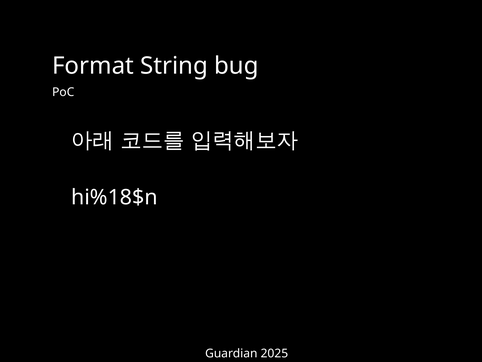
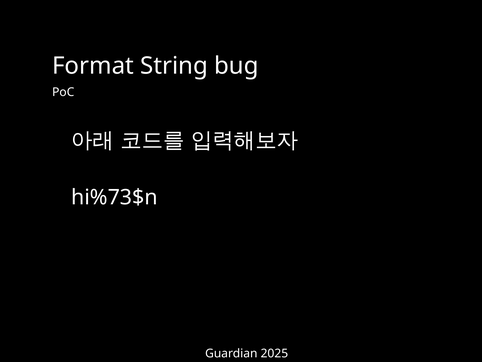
hi%18$n: hi%18$n -> hi%73$n
